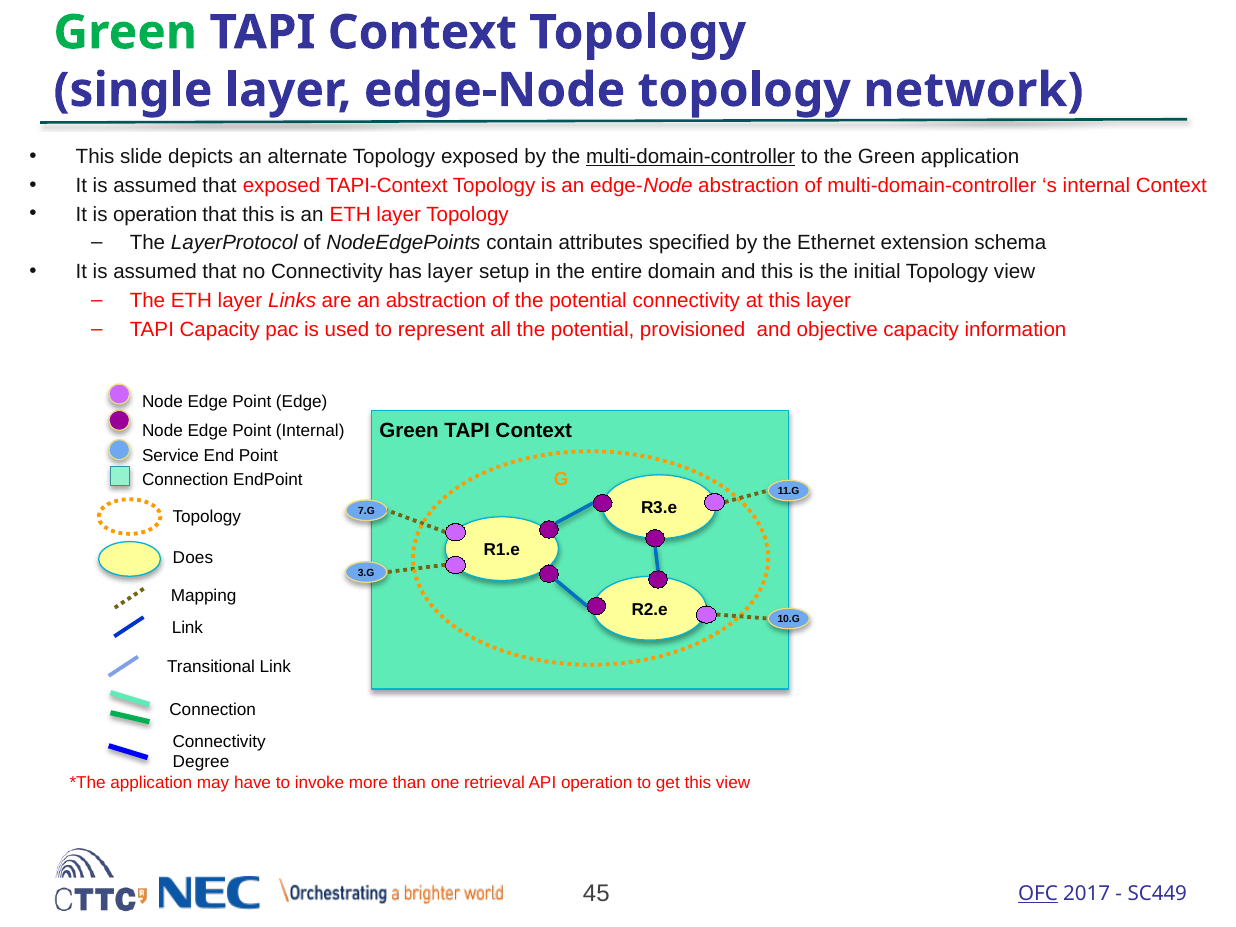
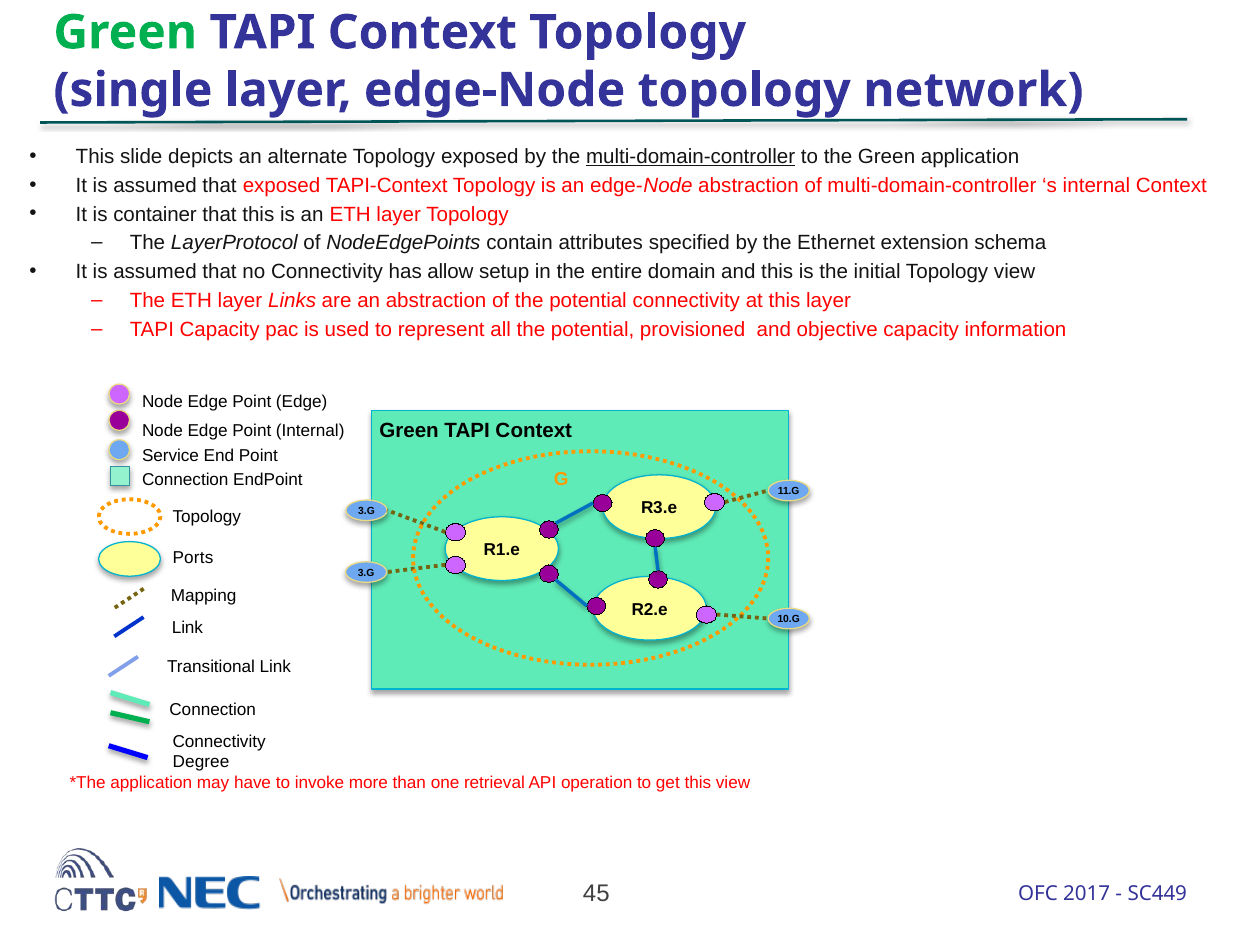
is operation: operation -> container
has layer: layer -> allow
7.G at (367, 511): 7.G -> 3.G
Does: Does -> Ports
OFC underline: present -> none
